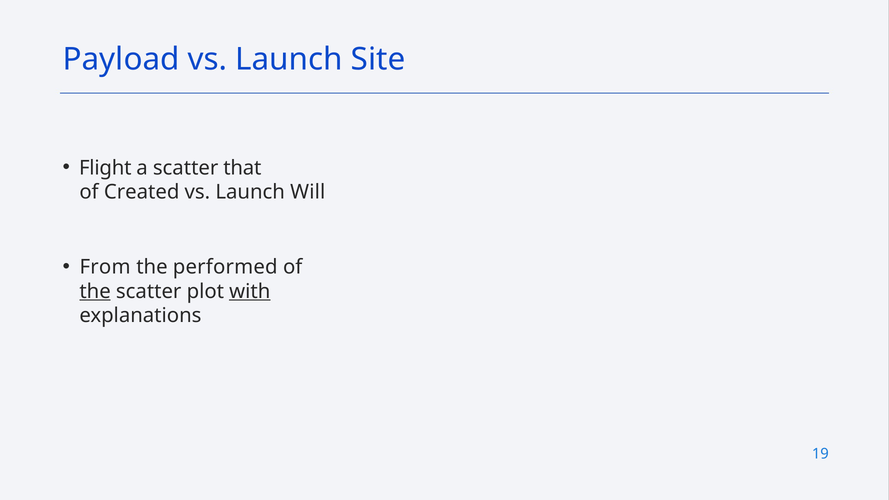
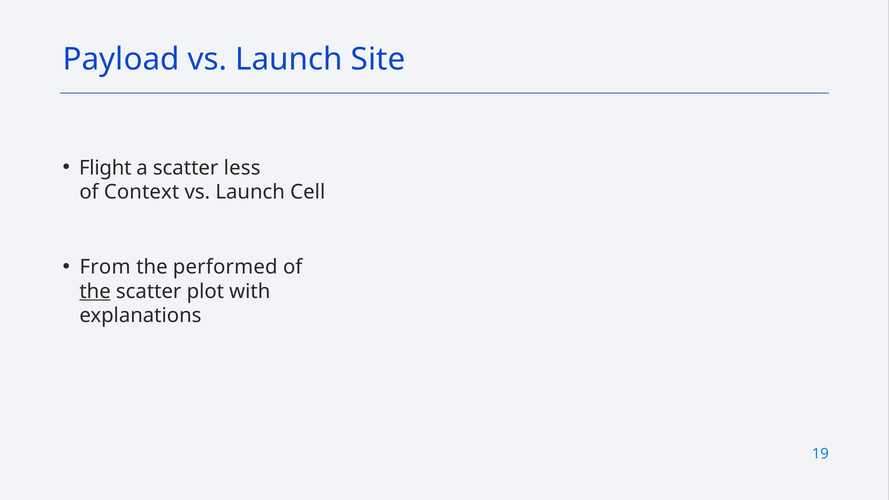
that: that -> less
Created: Created -> Context
Will: Will -> Cell
with underline: present -> none
